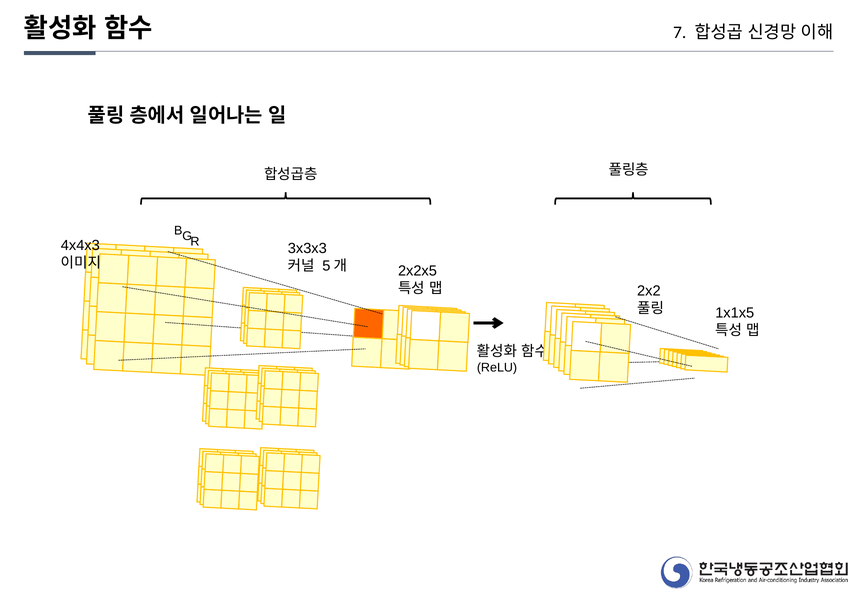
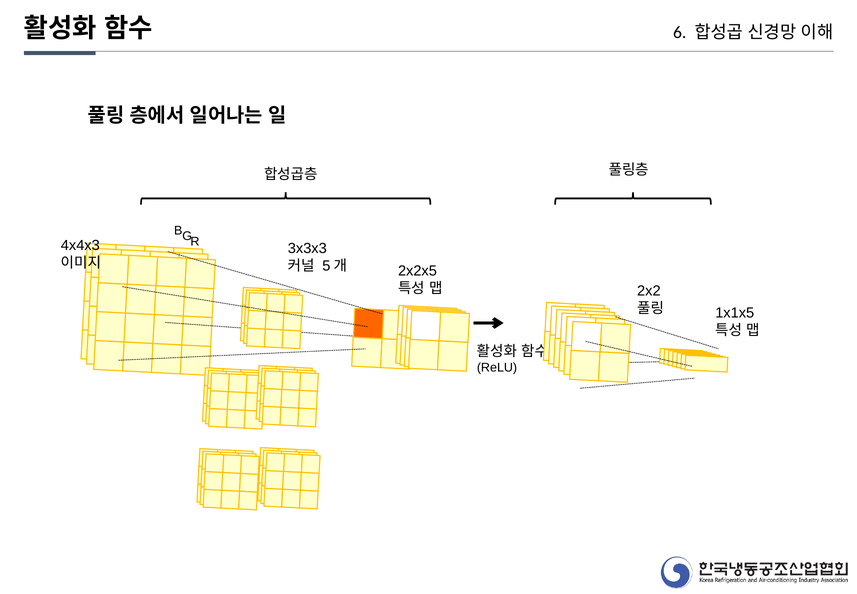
7: 7 -> 6
